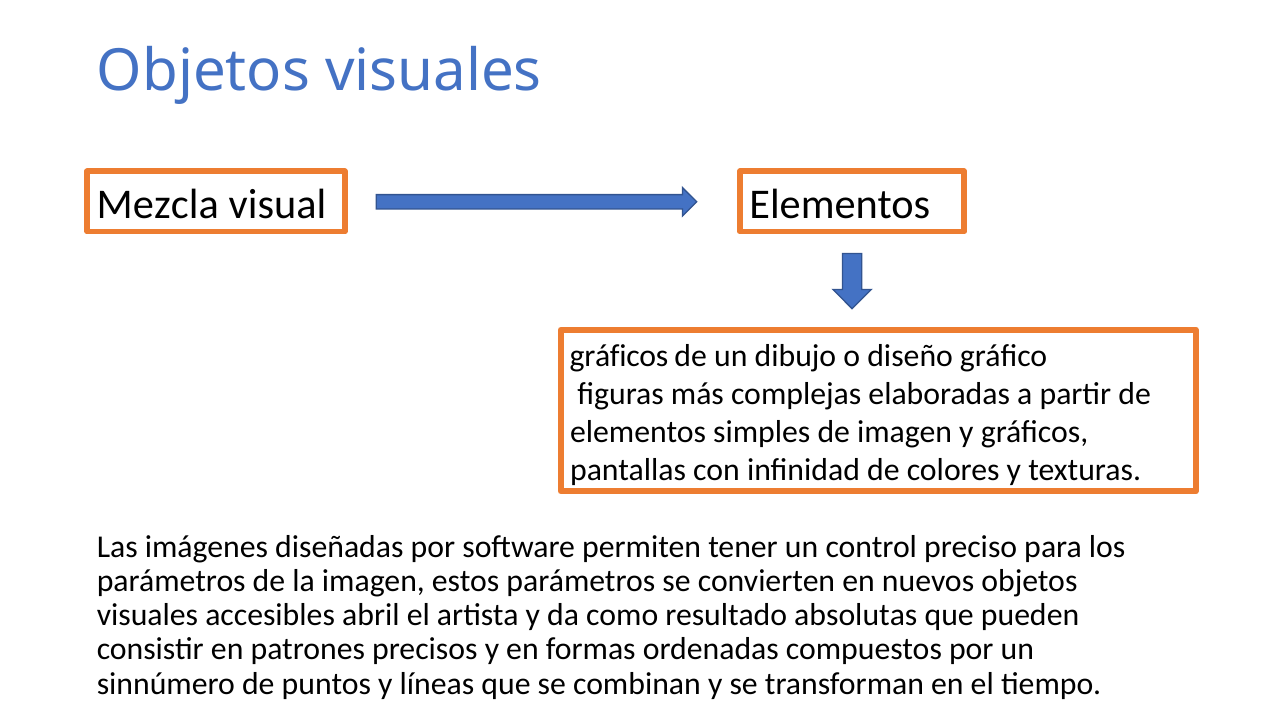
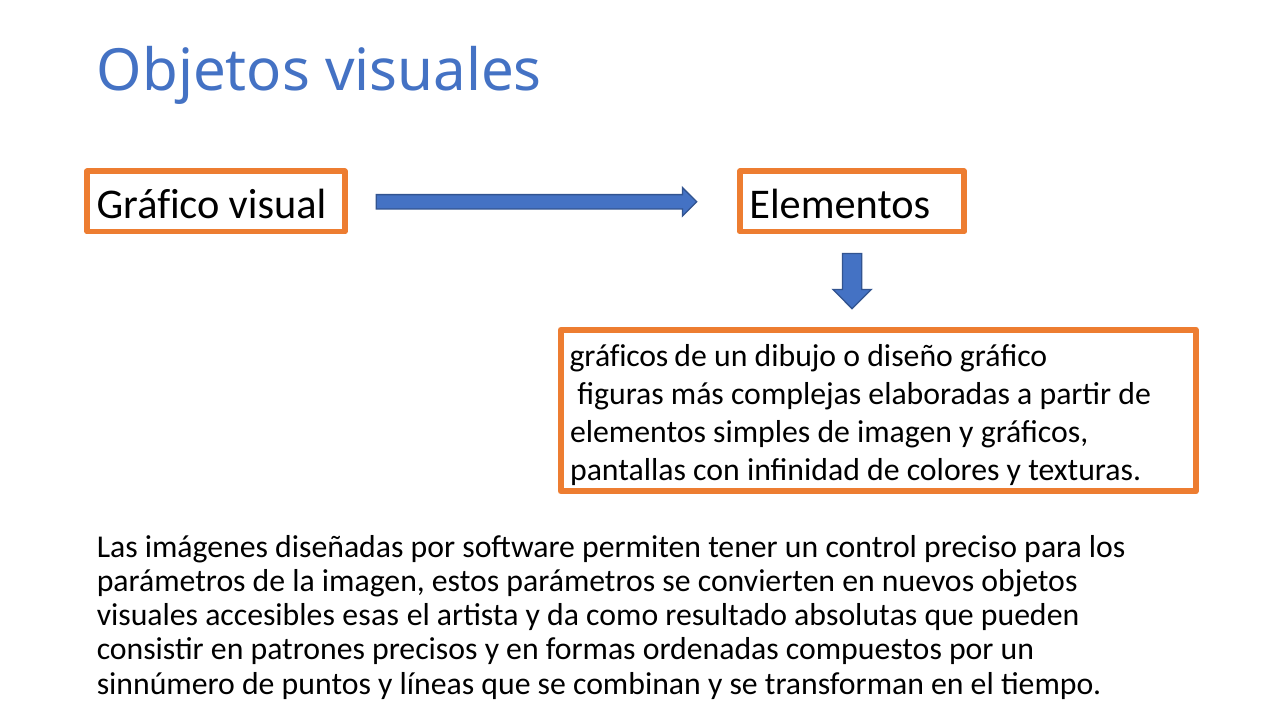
Mezcla at (158, 205): Mezcla -> Gráfico
abril: abril -> esas
